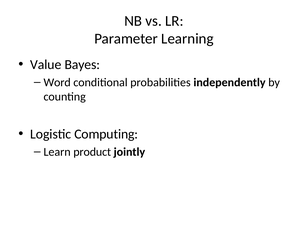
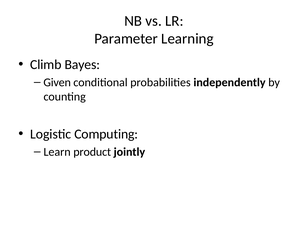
Value: Value -> Climb
Word: Word -> Given
